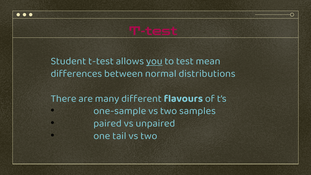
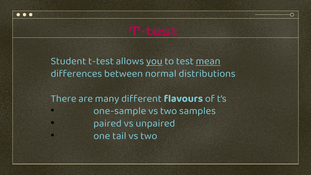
mean underline: none -> present
